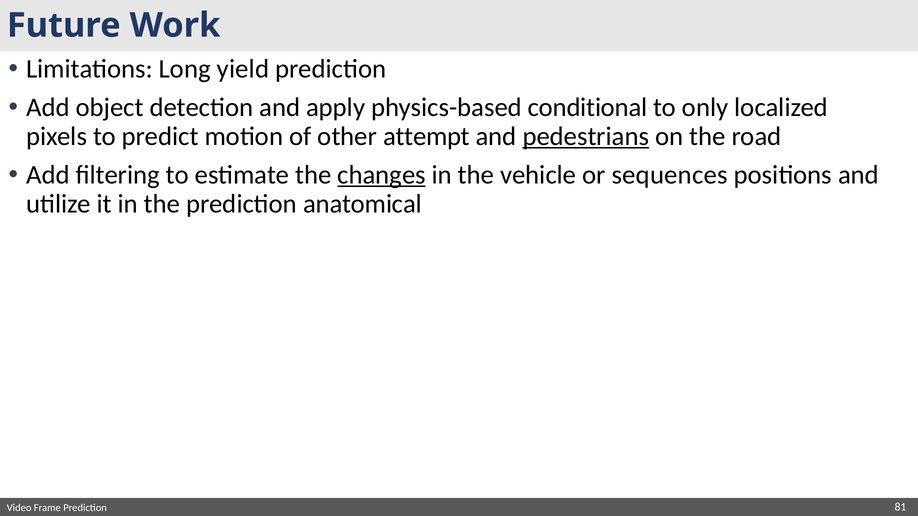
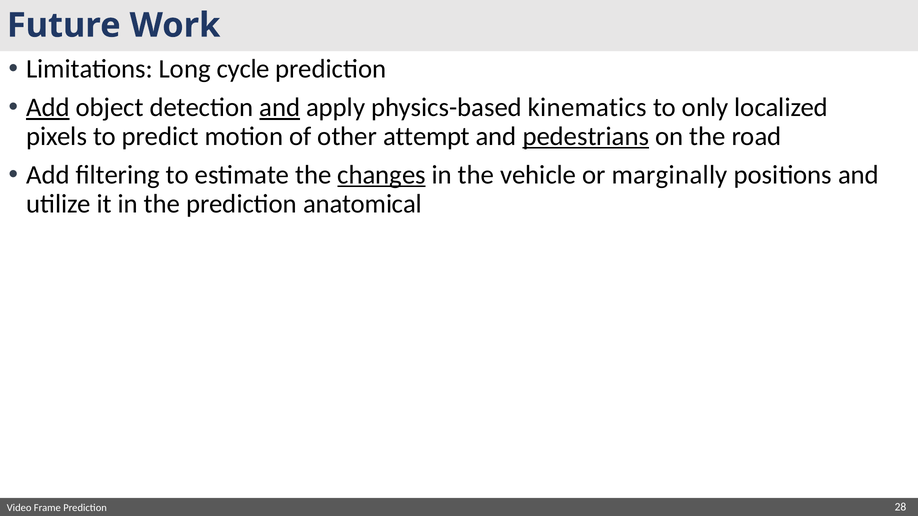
yield: yield -> cycle
Add at (48, 108) underline: none -> present
and at (280, 108) underline: none -> present
conditional: conditional -> kinematics
sequences: sequences -> marginally
81: 81 -> 28
